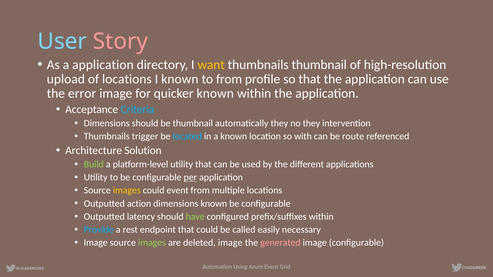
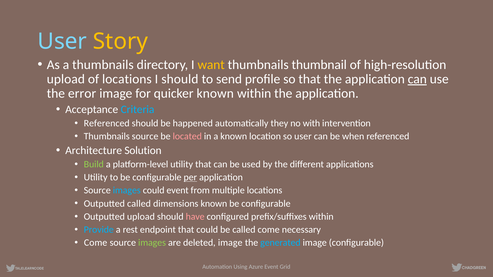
Story colour: pink -> yellow
a application: application -> thumbnails
I known: known -> should
to from: from -> send
can at (417, 79) underline: none -> present
Dimensions at (107, 123): Dimensions -> Referenced
be thumbnail: thumbnail -> happened
no they: they -> with
Thumbnails trigger: trigger -> source
located colour: light blue -> pink
so with: with -> user
route: route -> when
images at (127, 191) colour: yellow -> light blue
Outputted action: action -> called
Outputted latency: latency -> upload
have colour: light green -> pink
called easily: easily -> come
Image at (96, 243): Image -> Come
generated colour: pink -> light blue
